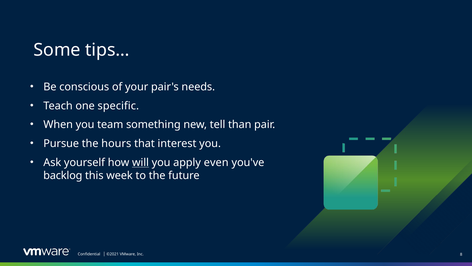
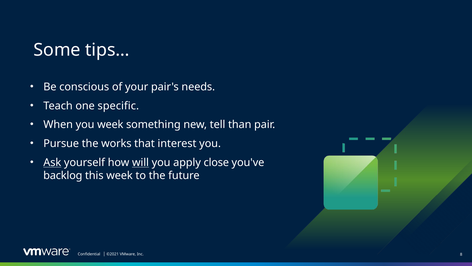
you team: team -> week
hours: hours -> works
Ask underline: none -> present
even: even -> close
